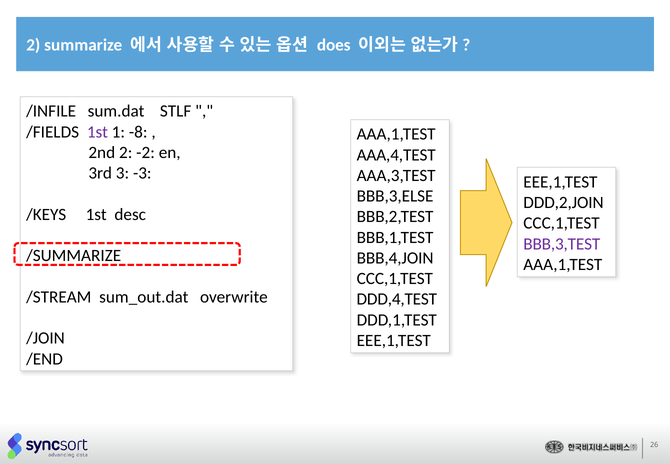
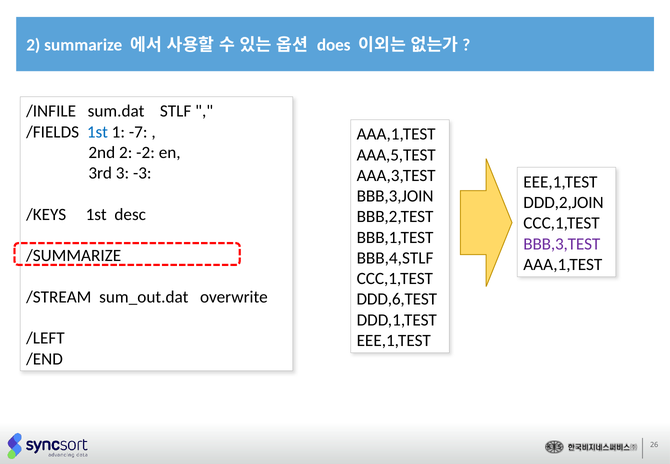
1st at (97, 132) colour: purple -> blue
-8: -8 -> -7
AAA,4,TEST: AAA,4,TEST -> AAA,5,TEST
BBB,3,ELSE: BBB,3,ELSE -> BBB,3,JOIN
BBB,4,JOIN: BBB,4,JOIN -> BBB,4,STLF
DDD,4,TEST: DDD,4,TEST -> DDD,6,TEST
/JOIN: /JOIN -> /LEFT
